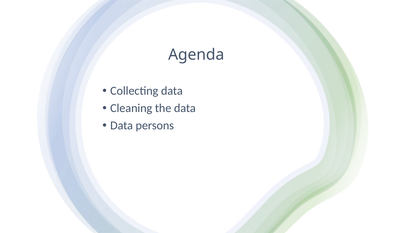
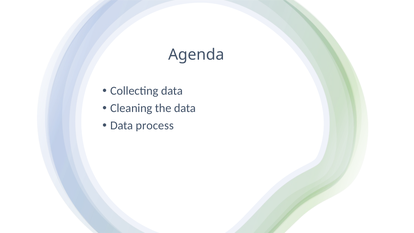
persons: persons -> process
